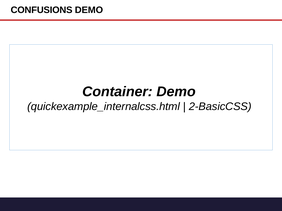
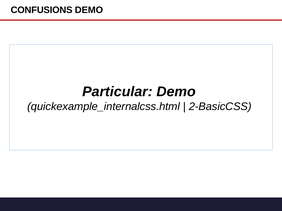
Container: Container -> Particular
